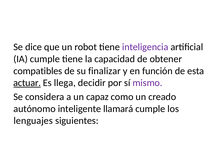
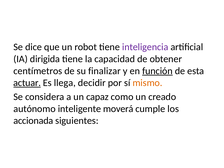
IA cumple: cumple -> dirigida
compatibles: compatibles -> centímetros
función underline: none -> present
mismo colour: purple -> orange
llamará: llamará -> moverá
lenguajes: lenguajes -> accionada
